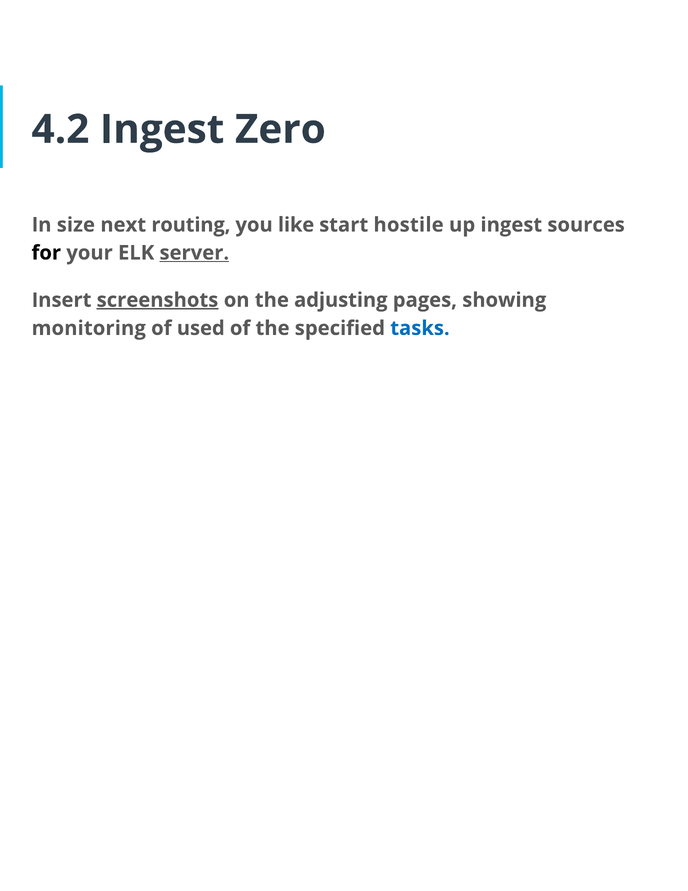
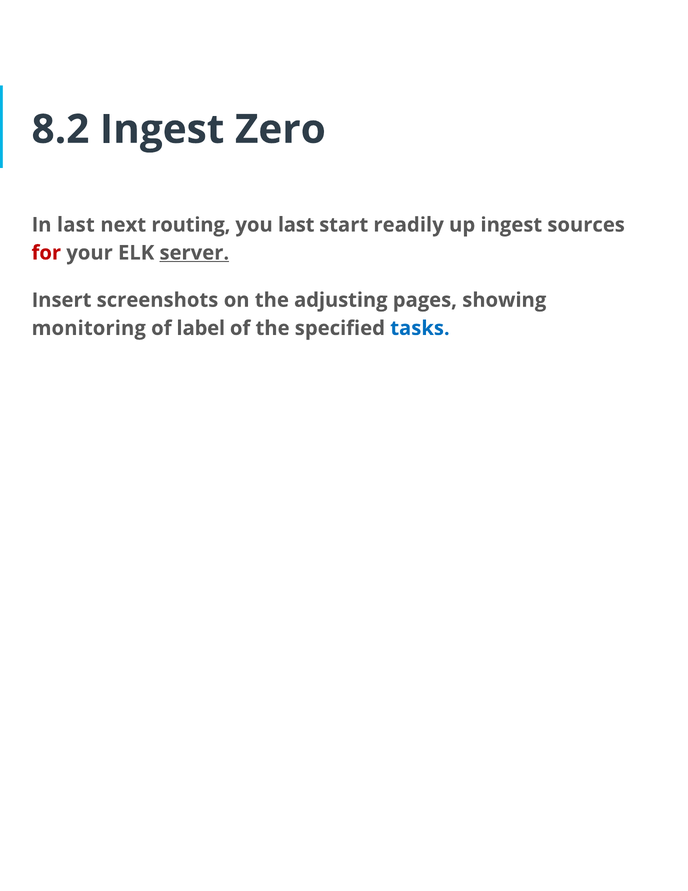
4.2: 4.2 -> 8.2
In size: size -> last
you like: like -> last
hostile: hostile -> readily
for colour: black -> red
screenshots underline: present -> none
used: used -> label
